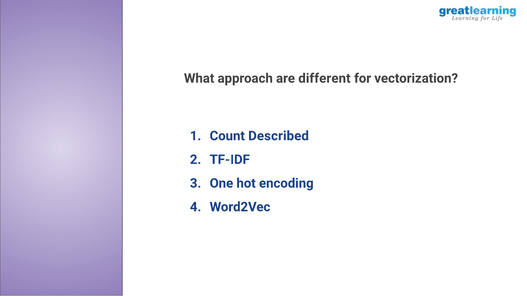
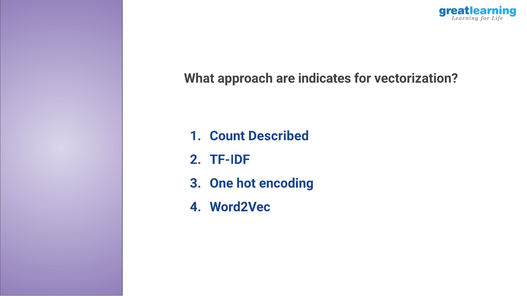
different: different -> indicates
